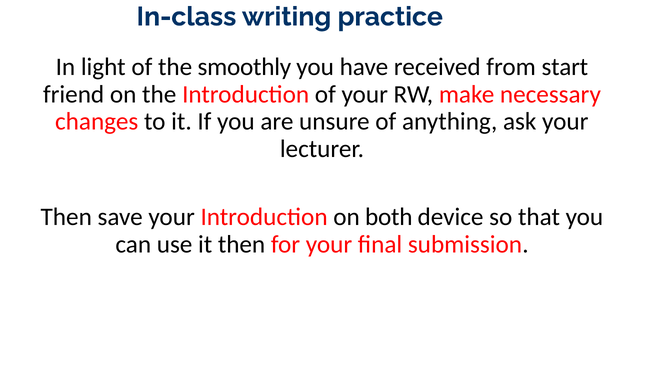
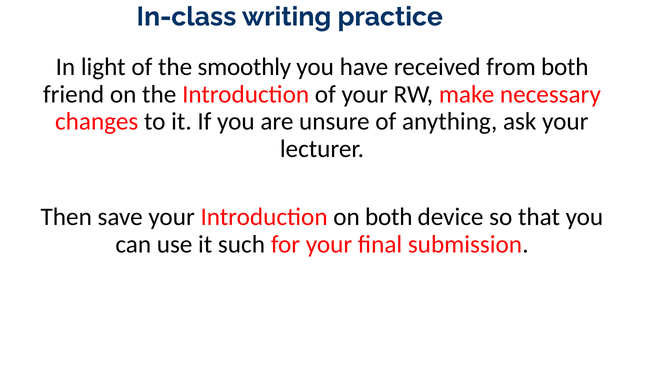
from start: start -> both
it then: then -> such
